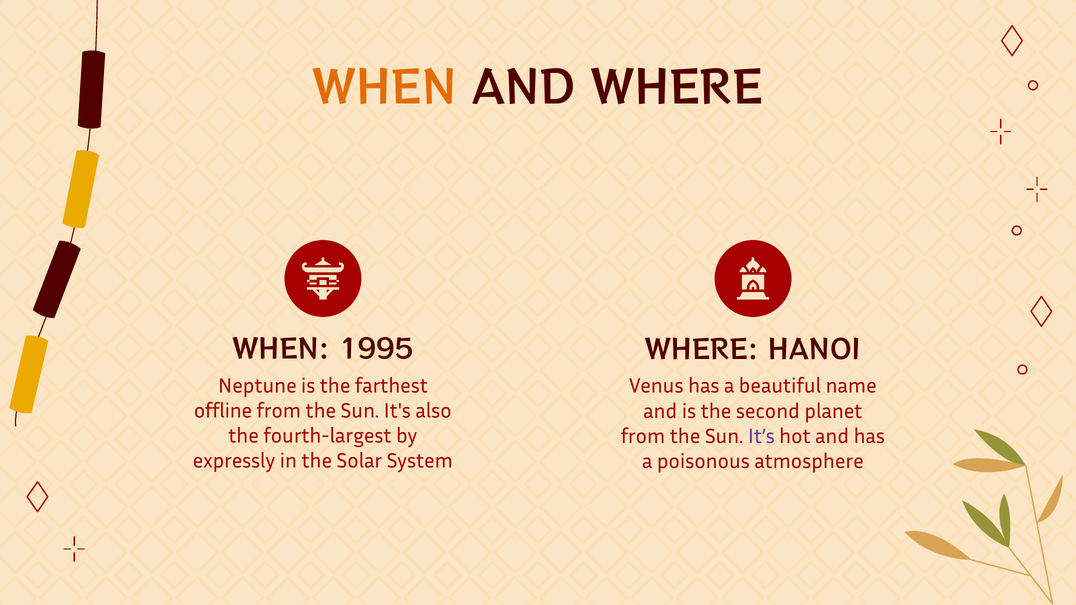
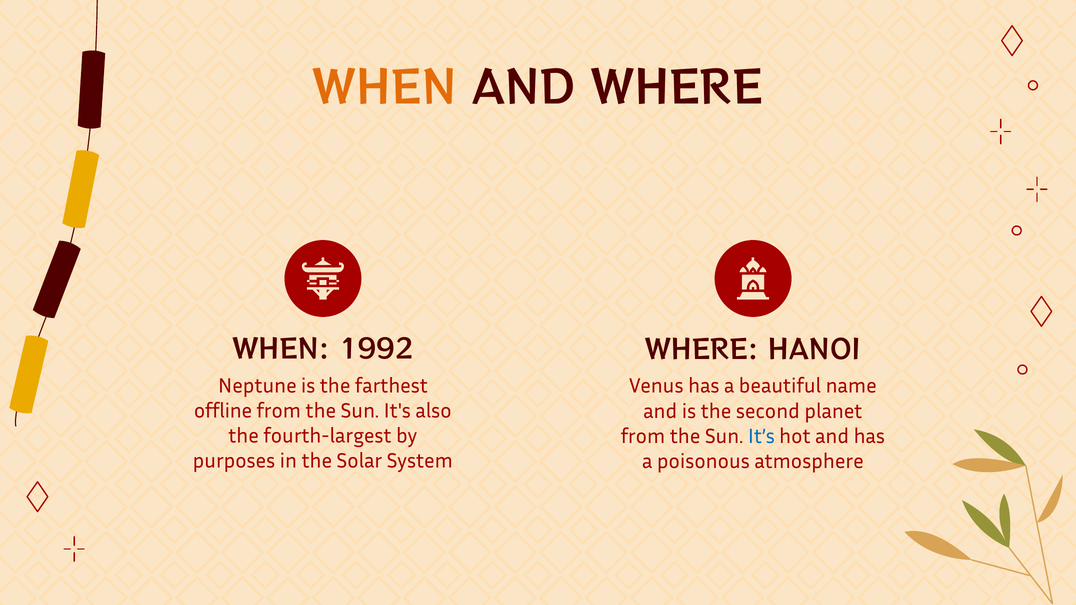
1995: 1995 -> 1992
It’s colour: purple -> blue
expressly: expressly -> purposes
